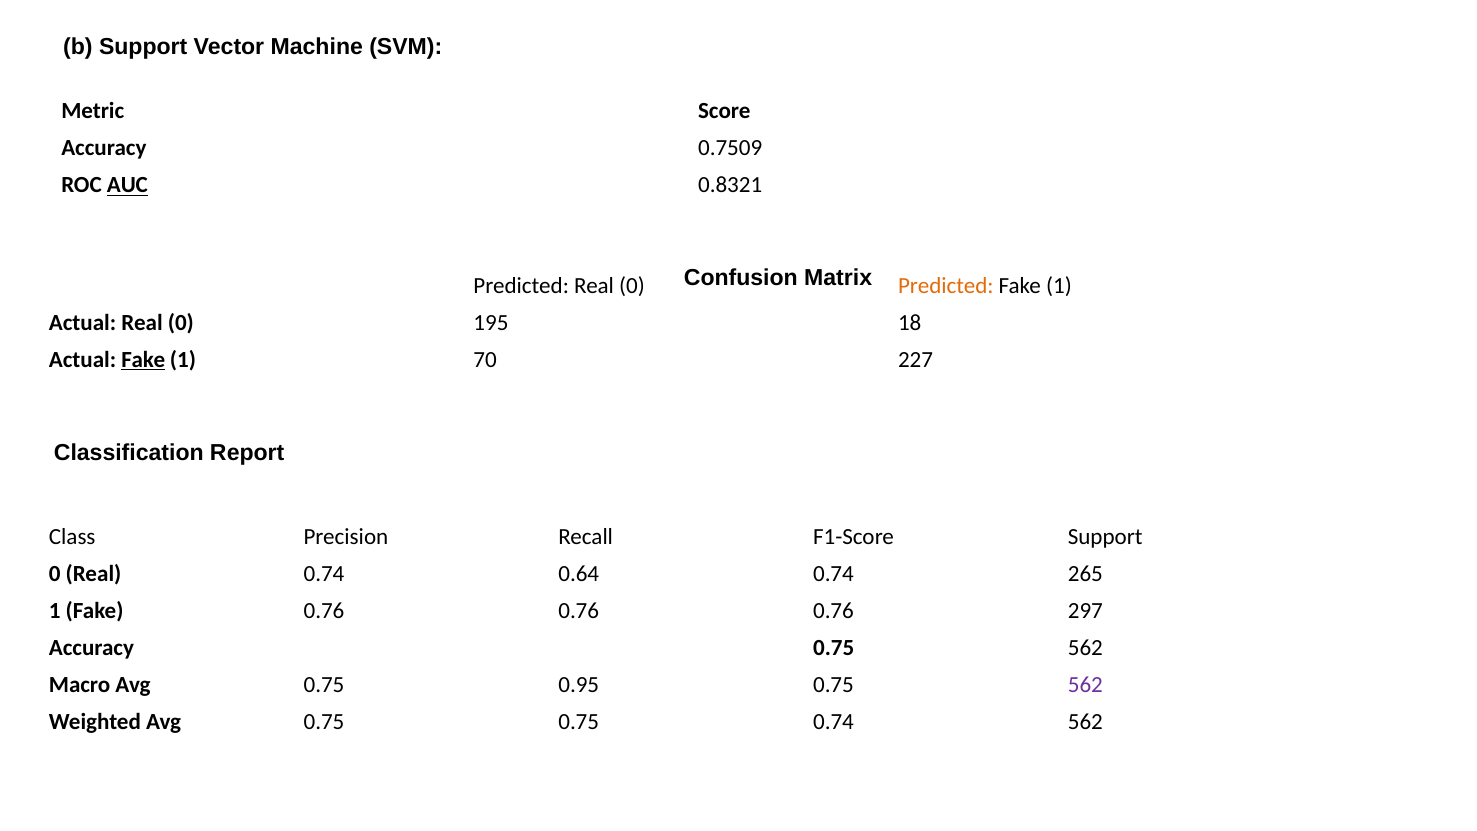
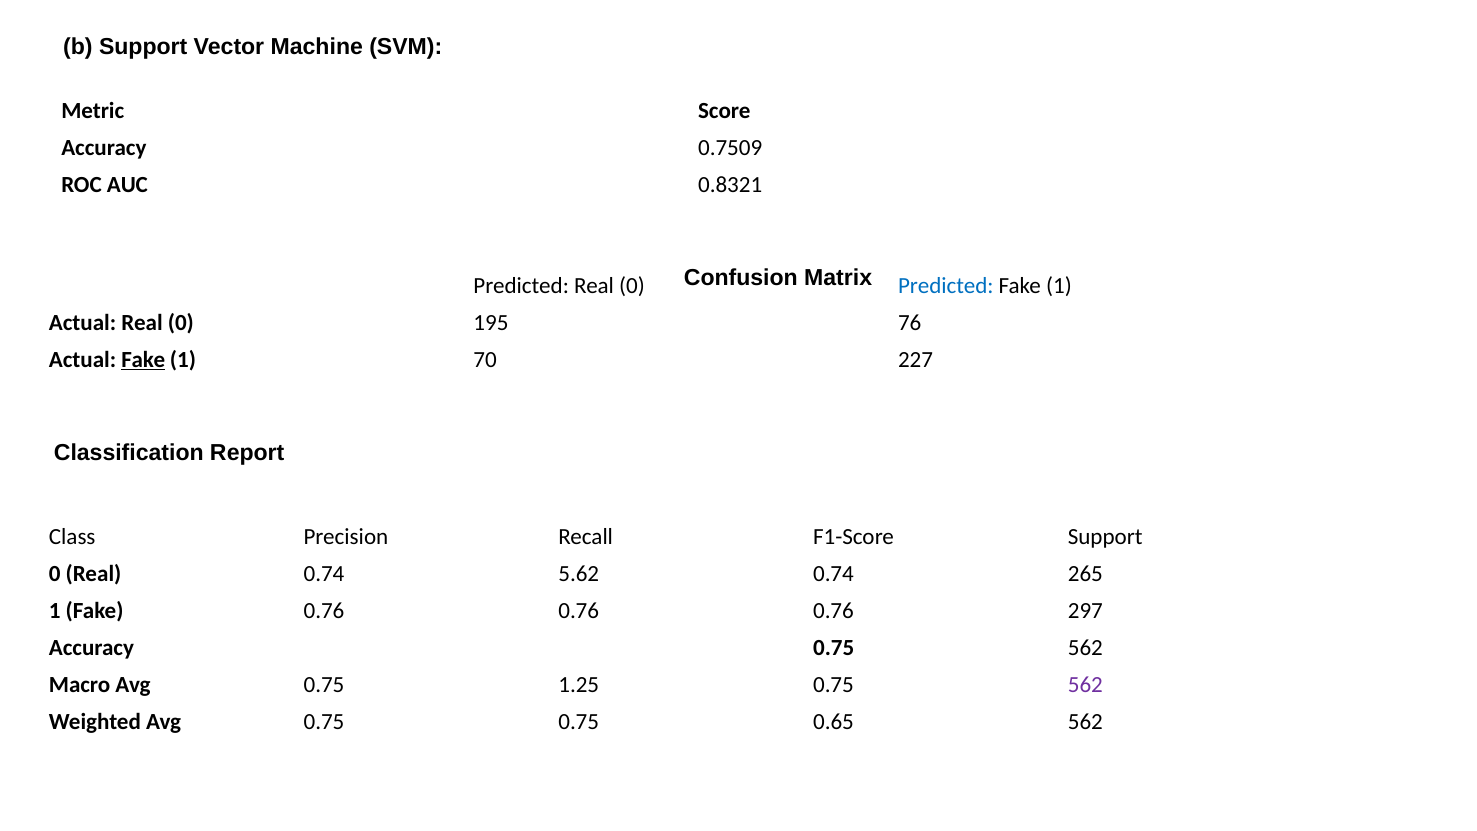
AUC underline: present -> none
Predicted at (946, 286) colour: orange -> blue
18: 18 -> 76
0.64: 0.64 -> 5.62
0.95: 0.95 -> 1.25
0.75 0.74: 0.74 -> 0.65
